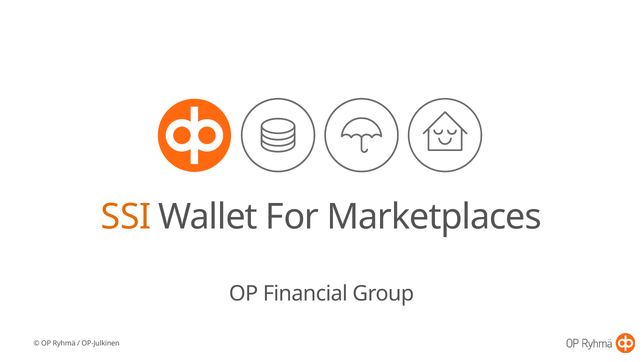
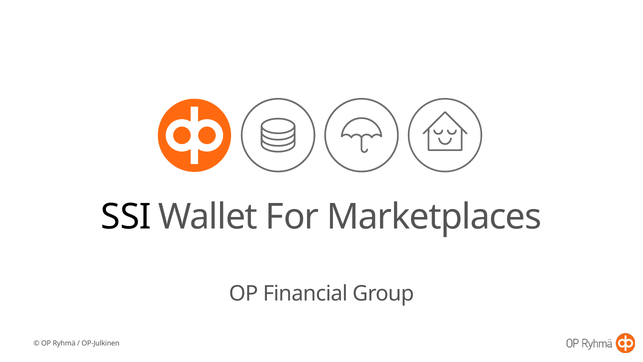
SSI colour: orange -> black
